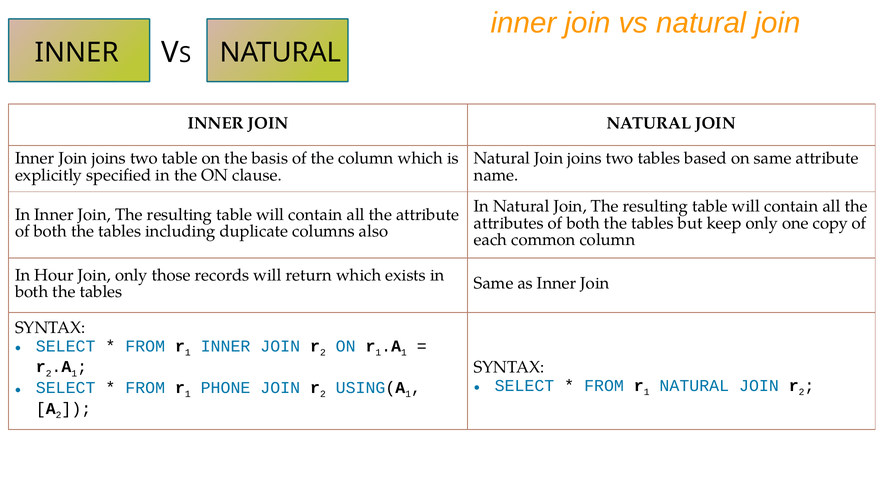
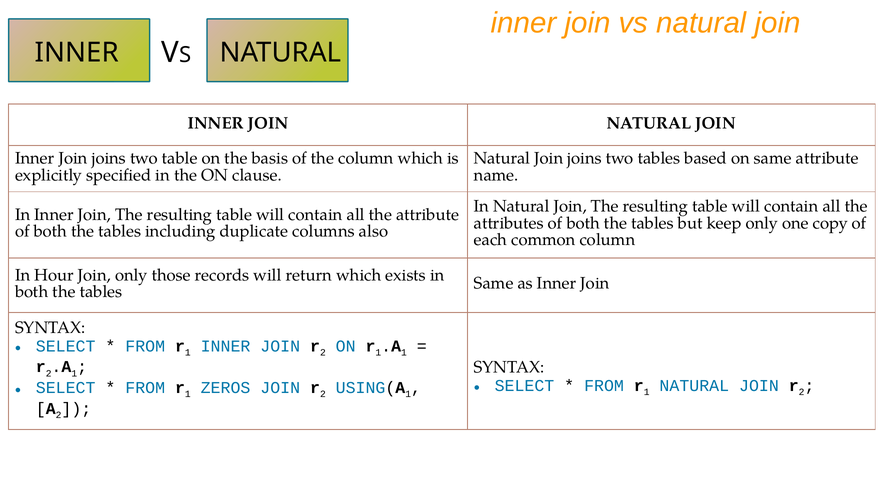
PHONE: PHONE -> ZEROS
